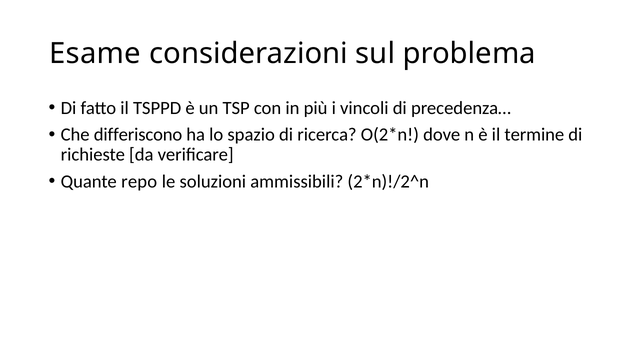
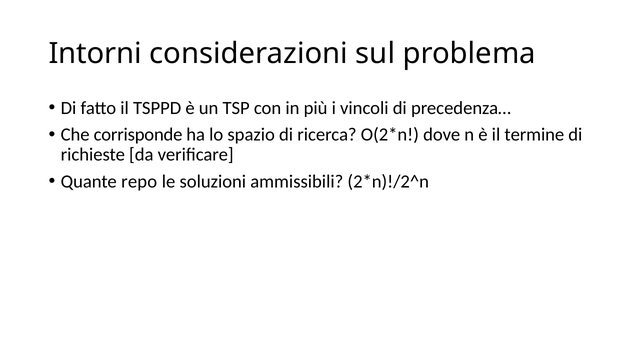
Esame: Esame -> Intorni
differiscono: differiscono -> corrisponde
